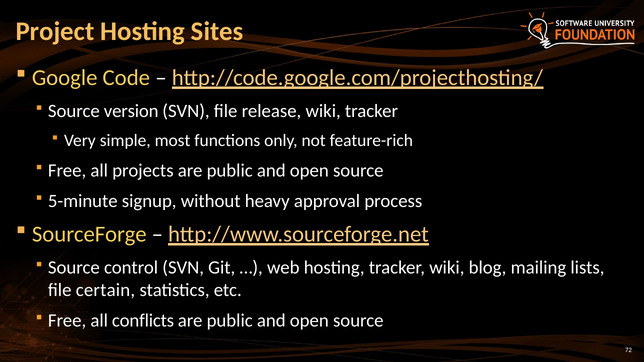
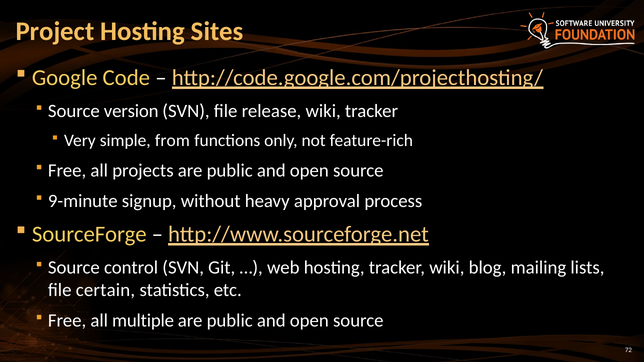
most: most -> from
5-minute: 5-minute -> 9-minute
conflicts: conflicts -> multiple
